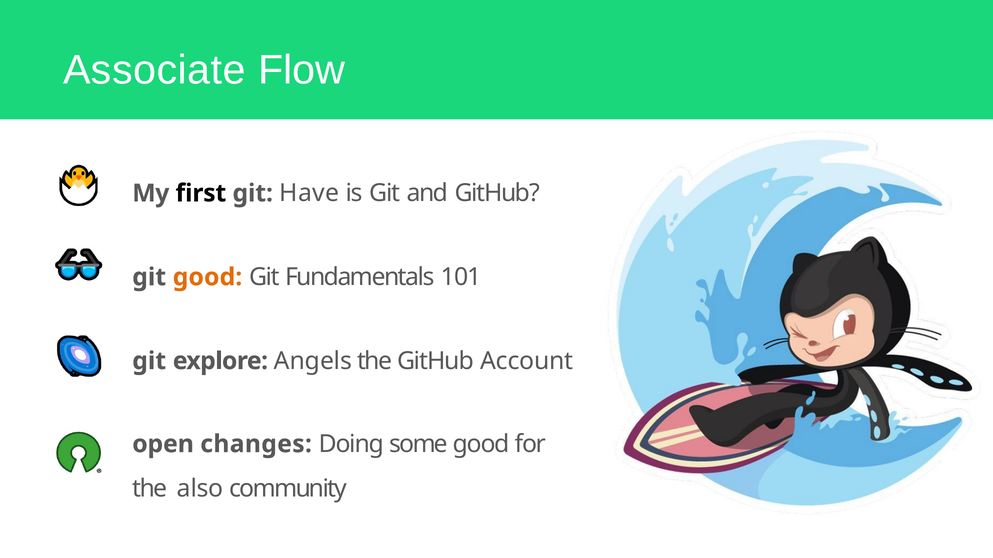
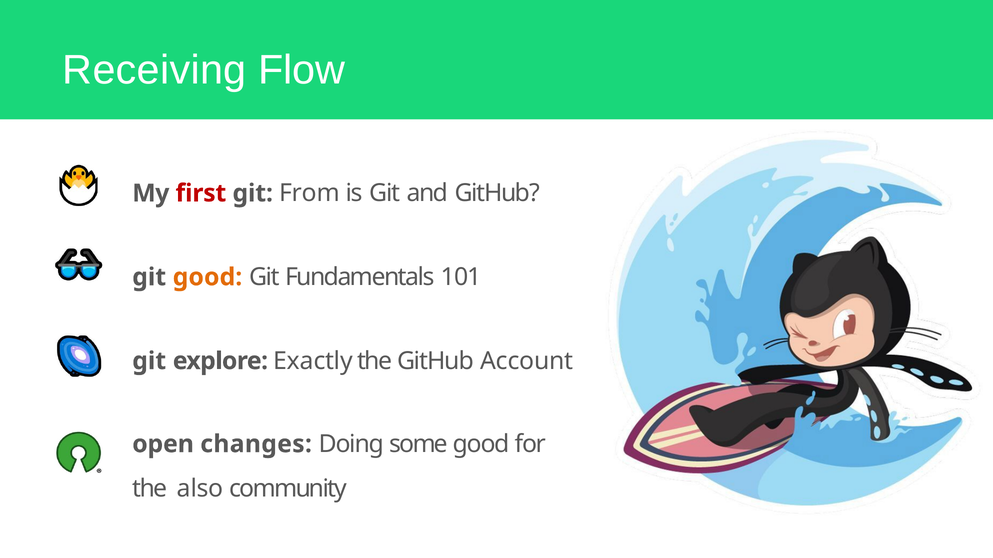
Associate: Associate -> Receiving
ﬁrst colour: black -> red
Have: Have -> From
Angels: Angels -> Exactly
